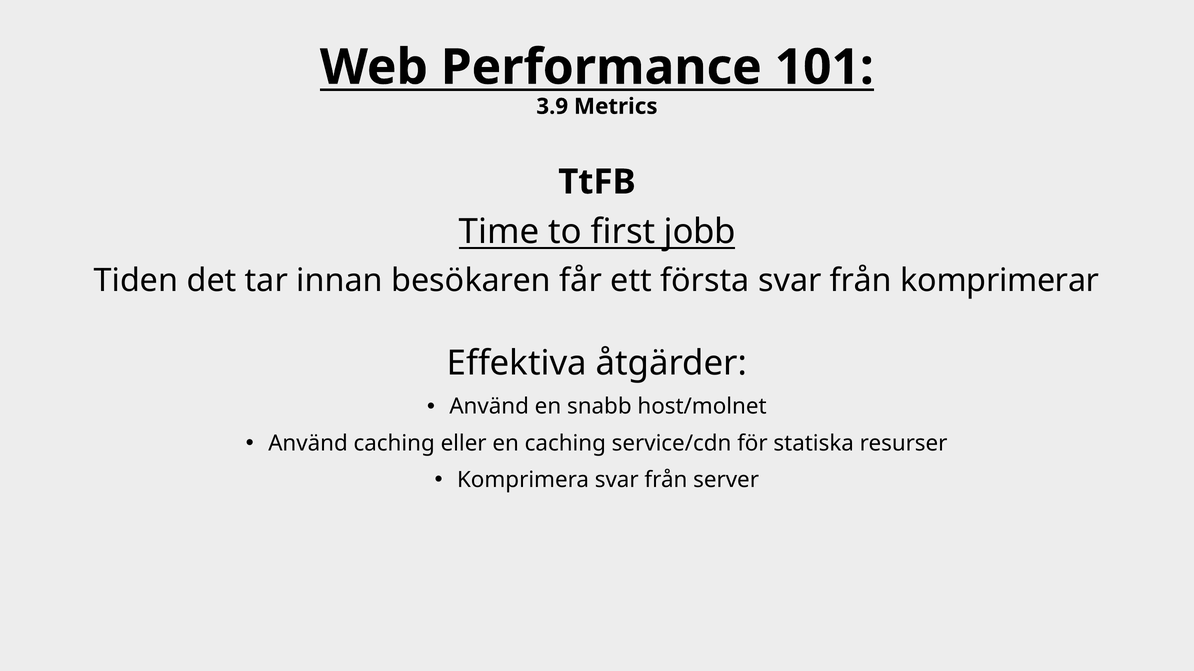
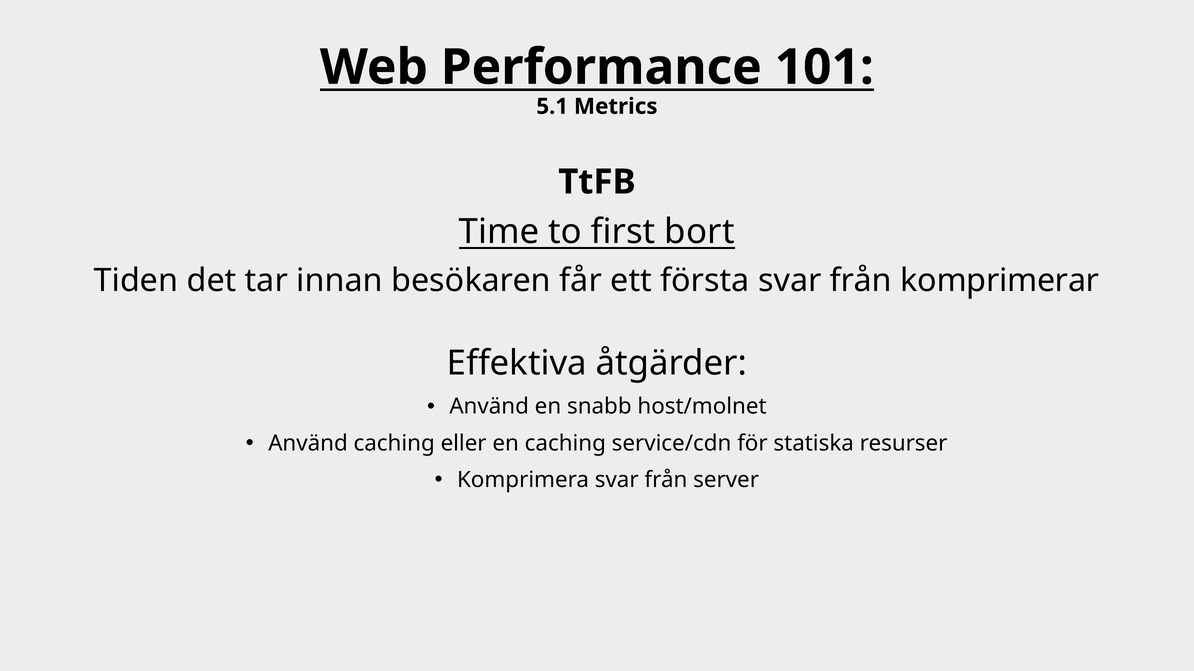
3.9: 3.9 -> 5.1
jobb: jobb -> bort
